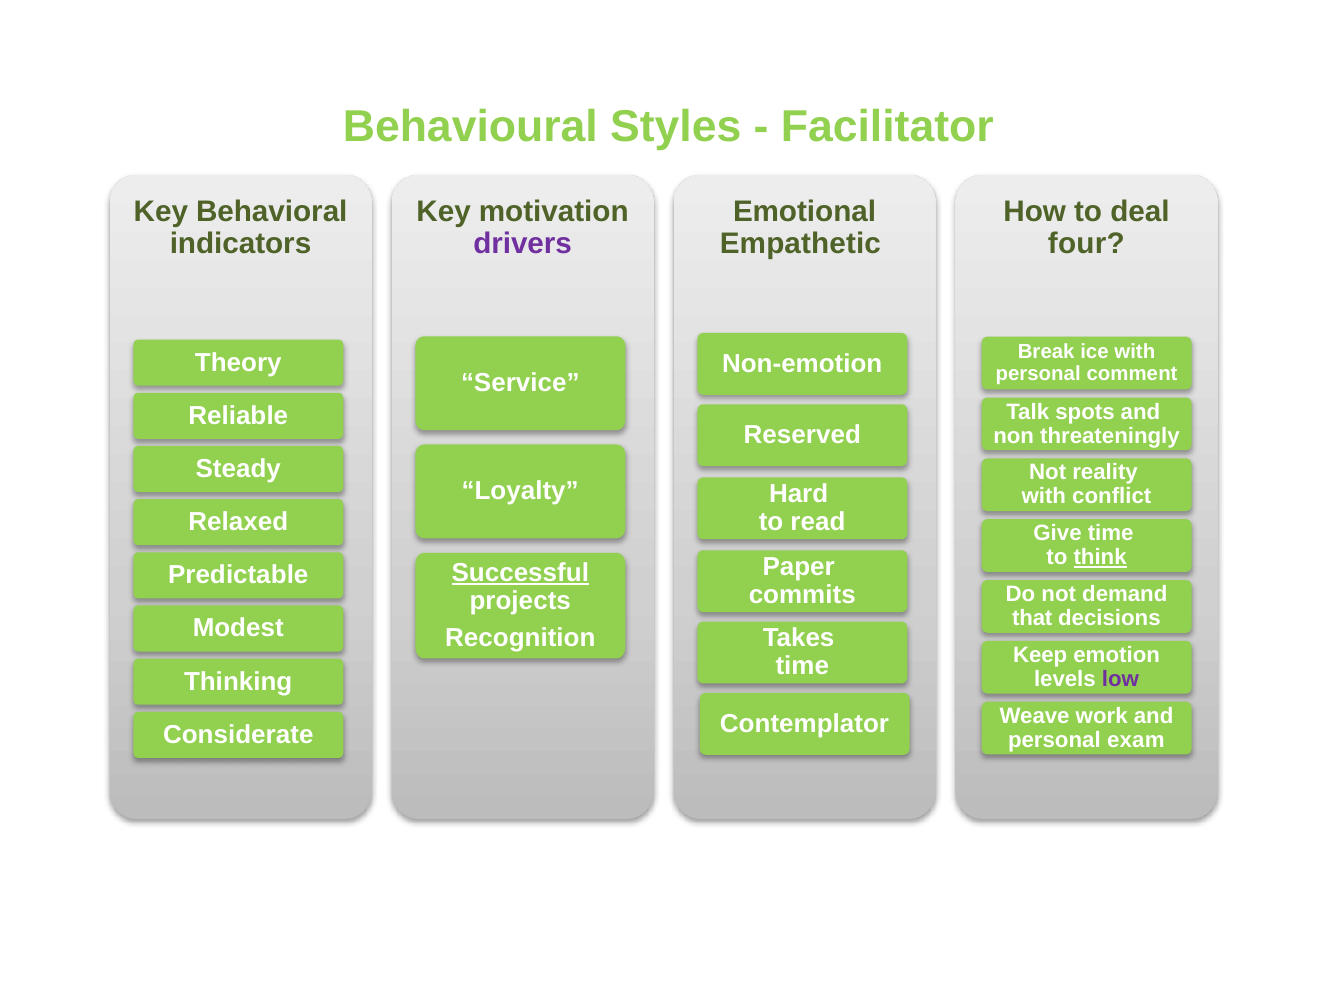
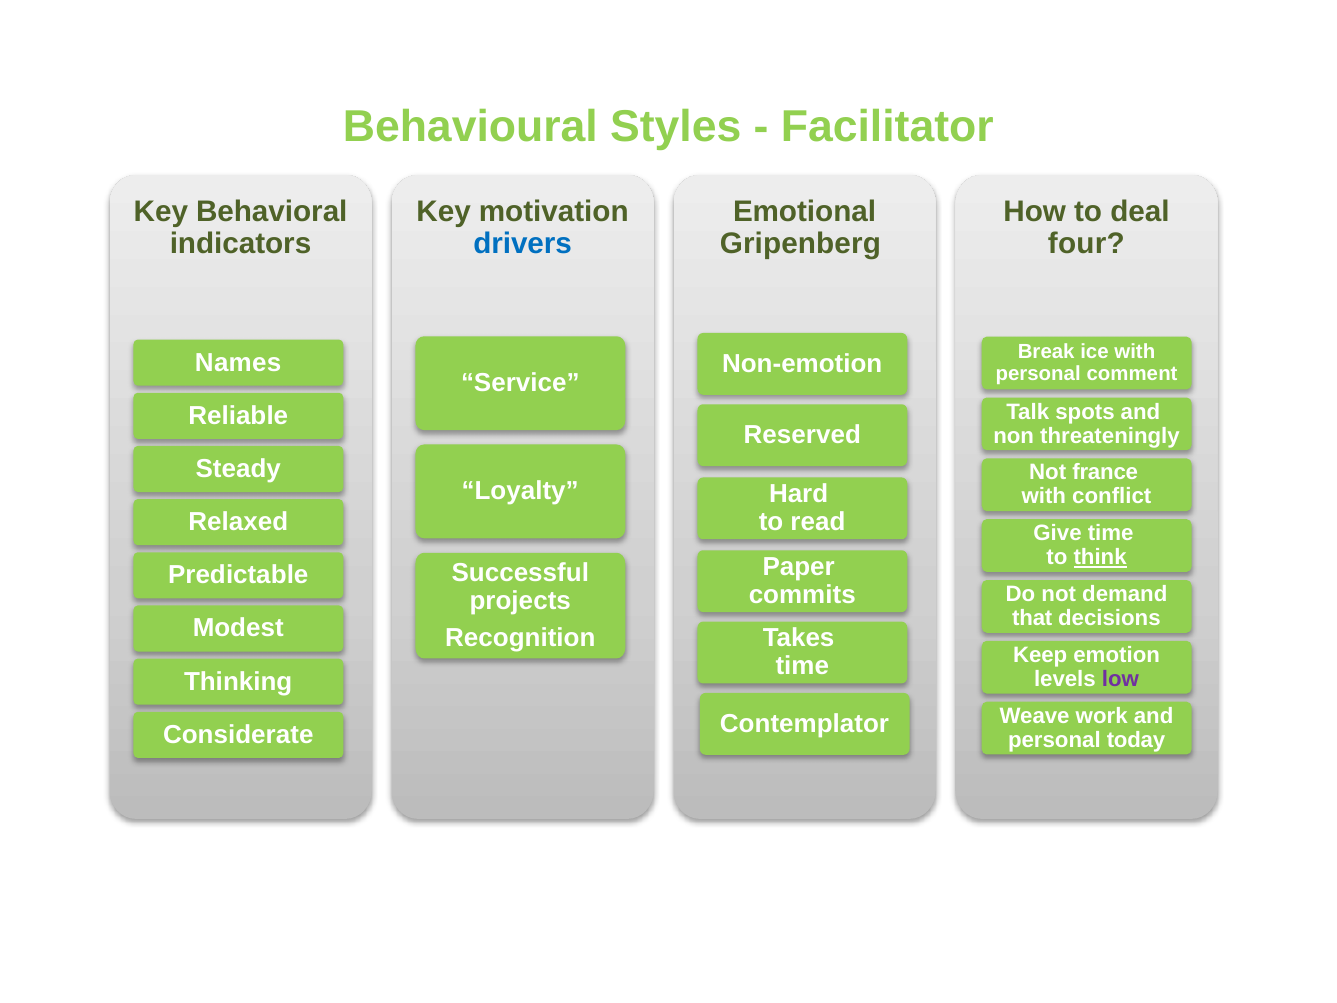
drivers colour: purple -> blue
Empathetic: Empathetic -> Gripenberg
Theory: Theory -> Names
reality: reality -> france
Successful underline: present -> none
exam: exam -> today
